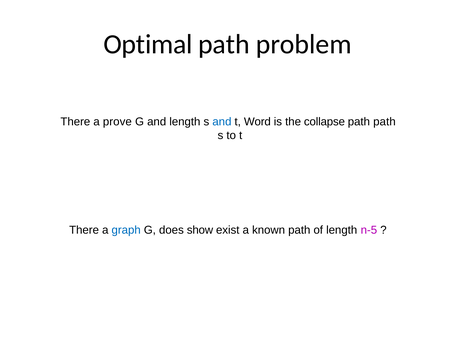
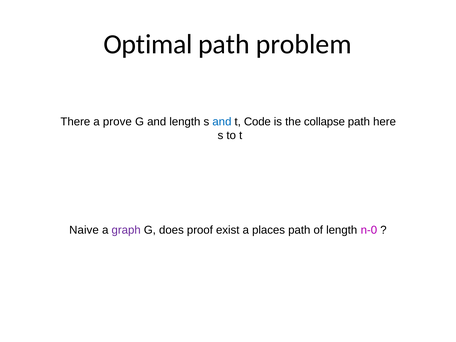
Word: Word -> Code
path path: path -> here
There at (84, 230): There -> Naive
graph colour: blue -> purple
show: show -> proof
known: known -> places
n-5: n-5 -> n-0
